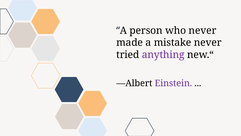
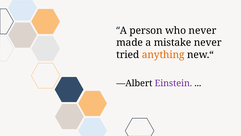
anything colour: purple -> orange
